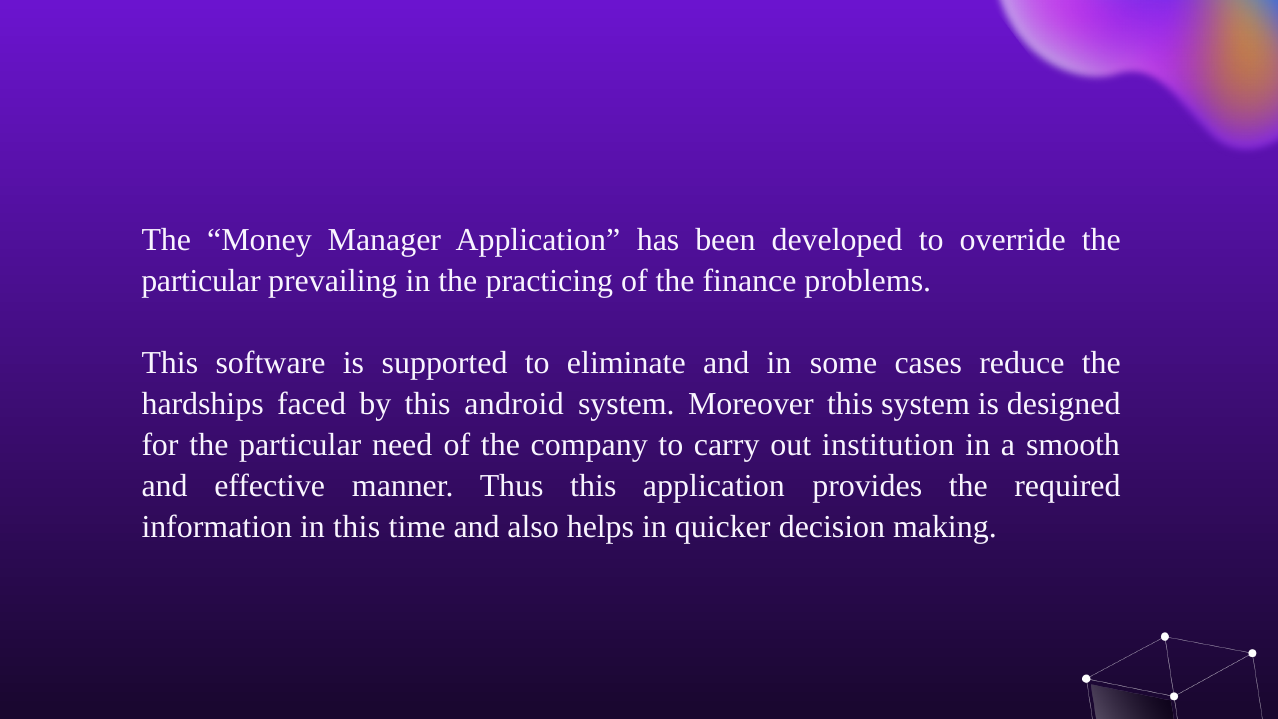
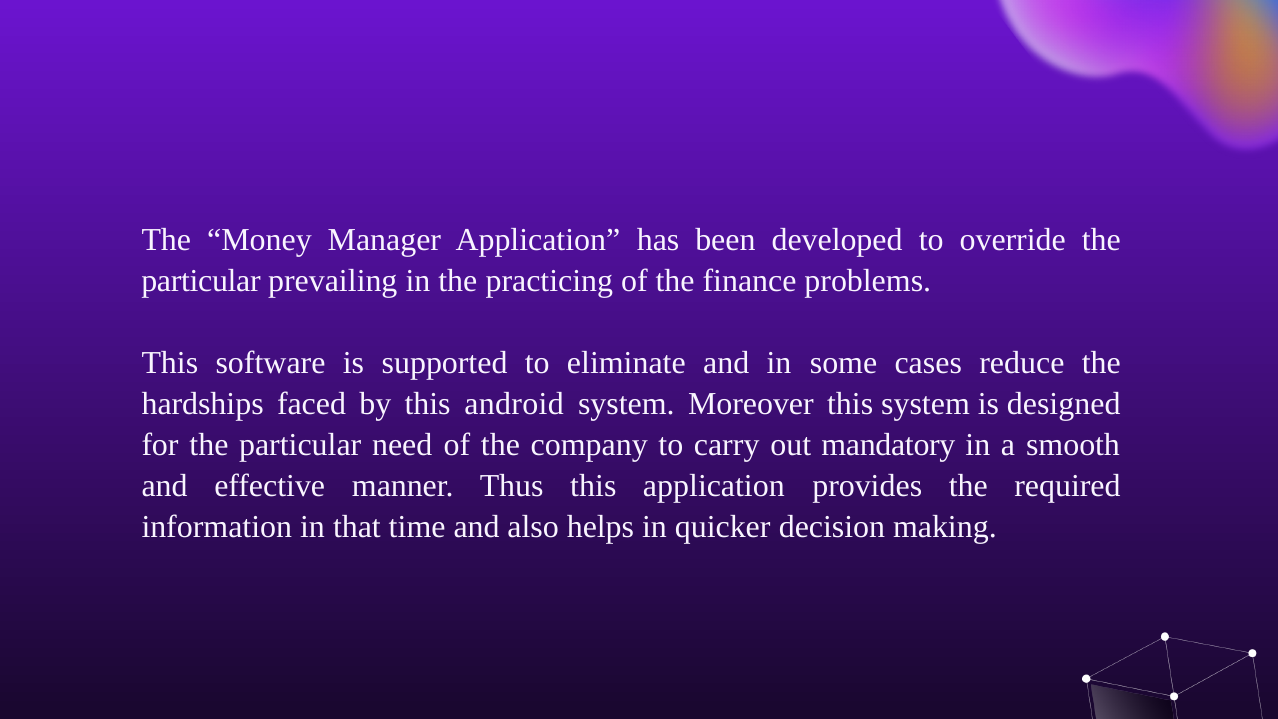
institution: institution -> mandatory
in this: this -> that
